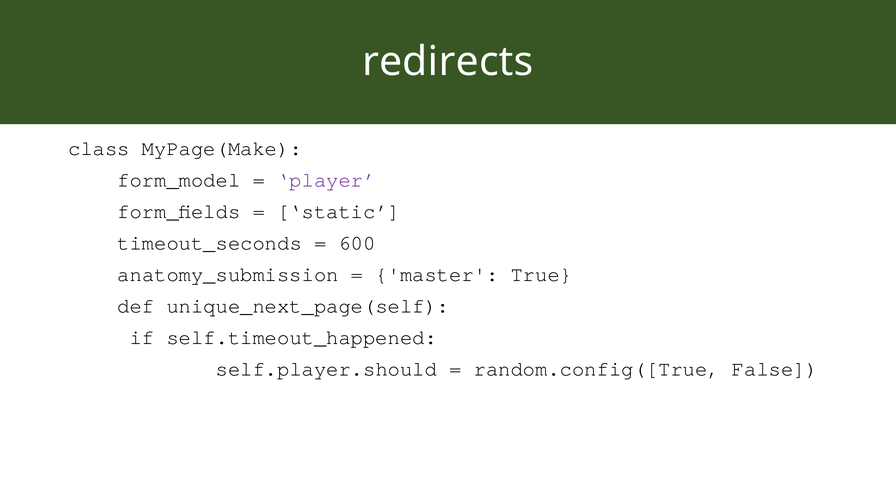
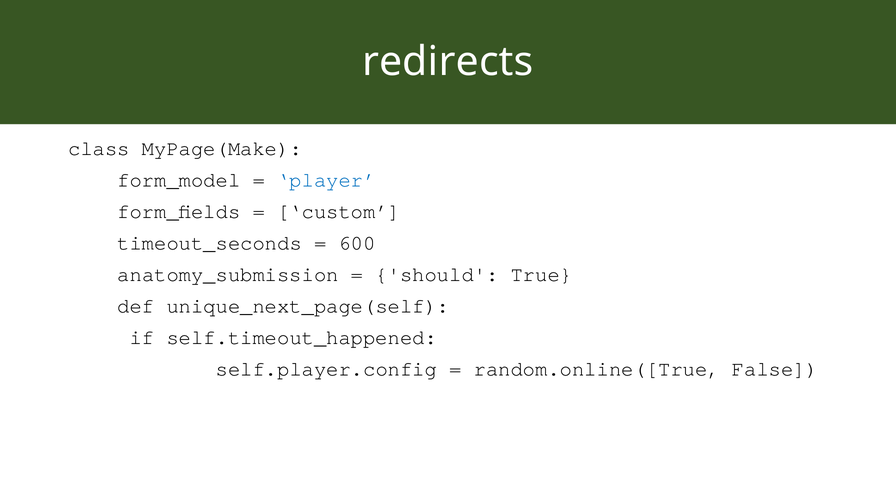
player colour: purple -> blue
static: static -> custom
master: master -> should
self.player.should: self.player.should -> self.player.config
random.config([True: random.config([True -> random.online([True
